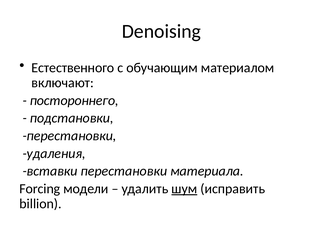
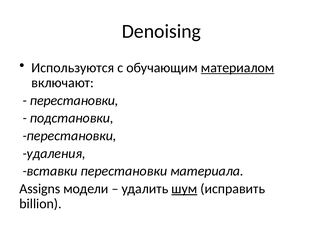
Естественного: Естественного -> Используются
материалом underline: none -> present
постороннего at (74, 100): постороннего -> перестановки
Forcing: Forcing -> Assigns
